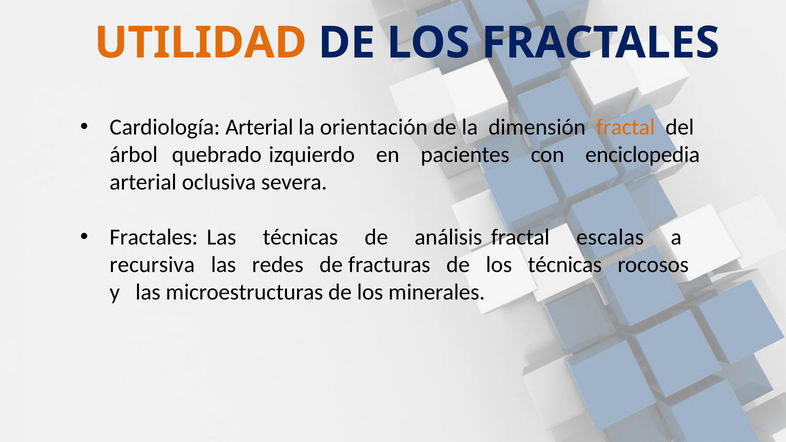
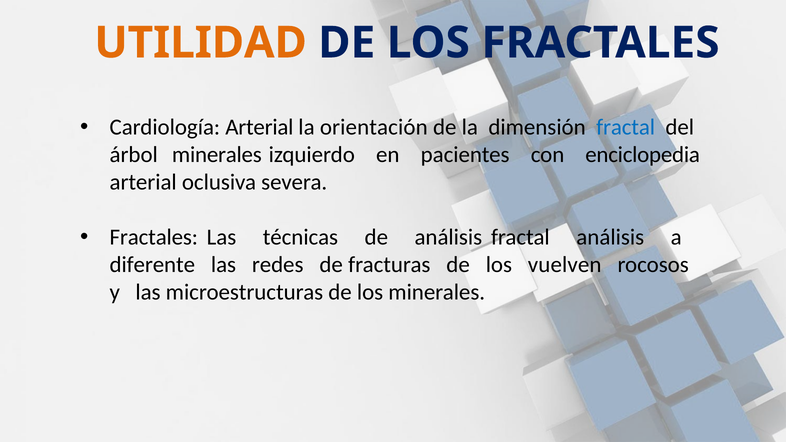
fractal at (626, 127) colour: orange -> blue
árbol quebrado: quebrado -> minerales
fractal escalas: escalas -> análisis
recursiva: recursiva -> diferente
los técnicas: técnicas -> vuelven
